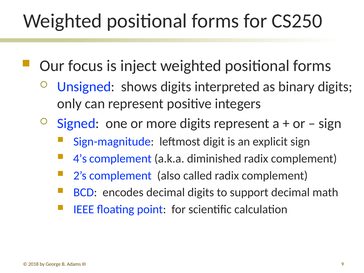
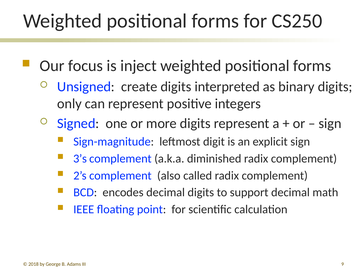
shows: shows -> create
4’s: 4’s -> 3’s
